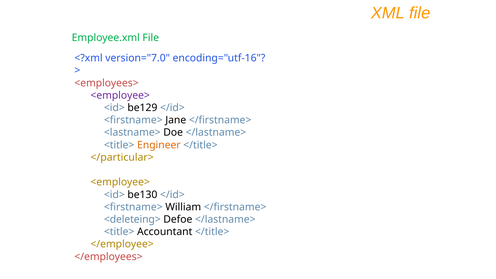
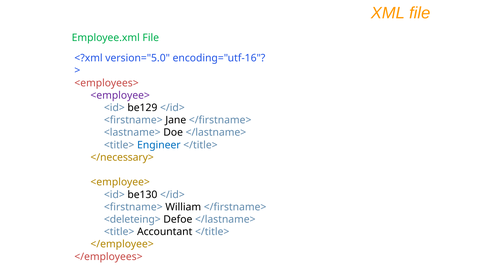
version="7.0: version="7.0 -> version="5.0
Engineer colour: orange -> blue
</particular>: </particular> -> </necessary>
